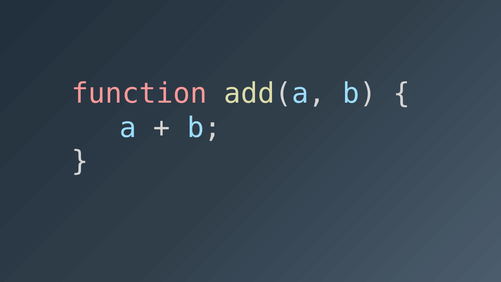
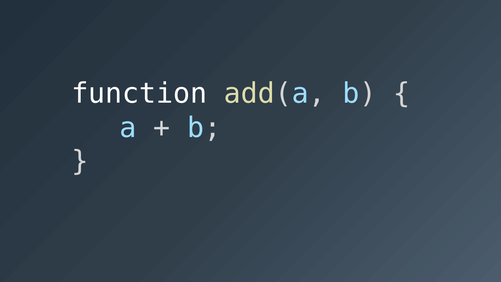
function colour: pink -> white
